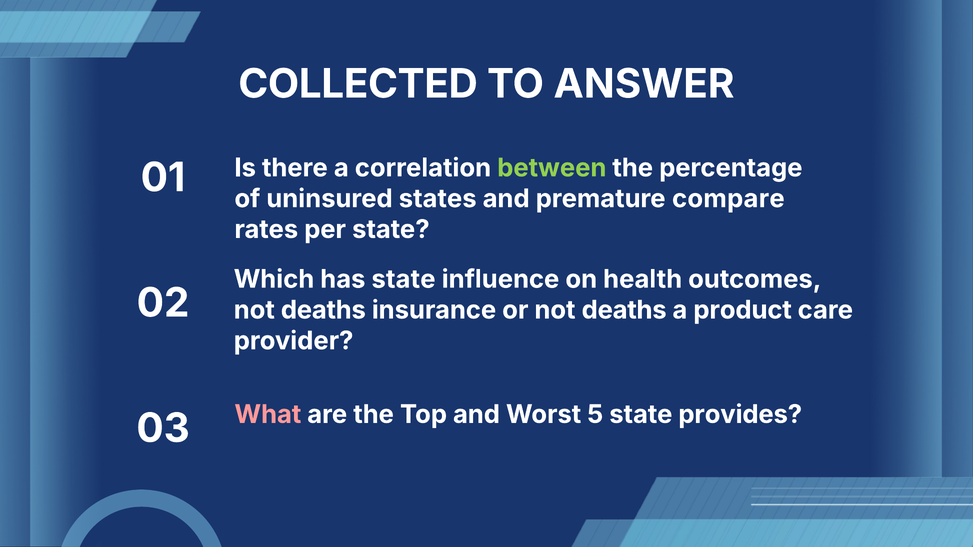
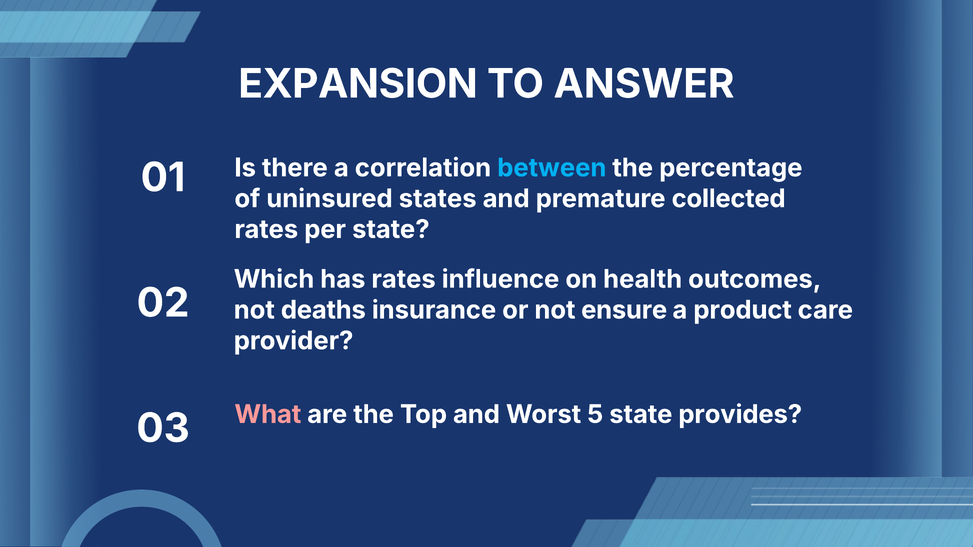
COLLECTED: COLLECTED -> EXPANSION
between colour: light green -> light blue
compare: compare -> collected
has state: state -> rates
or not deaths: deaths -> ensure
